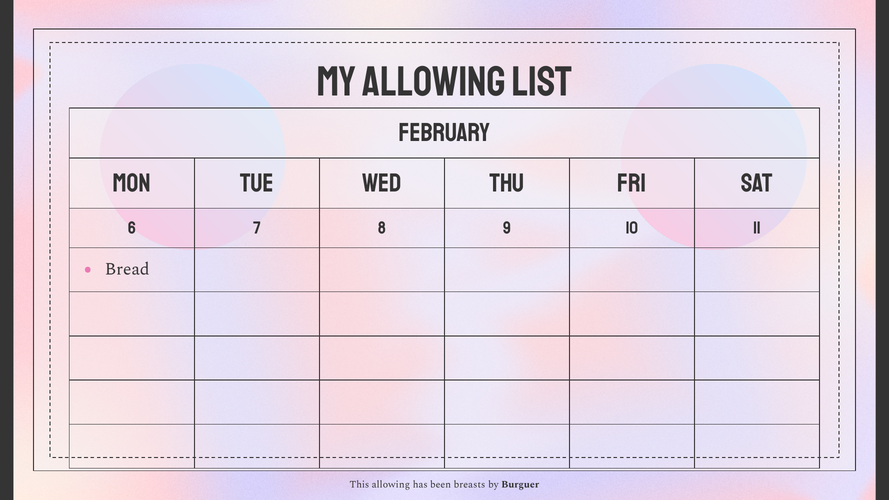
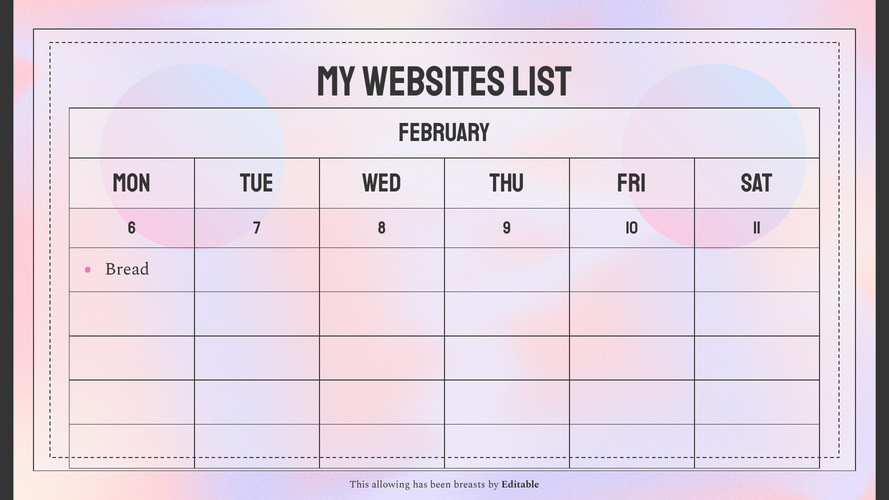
My allowing: allowing -> websites
Burguer: Burguer -> Editable
